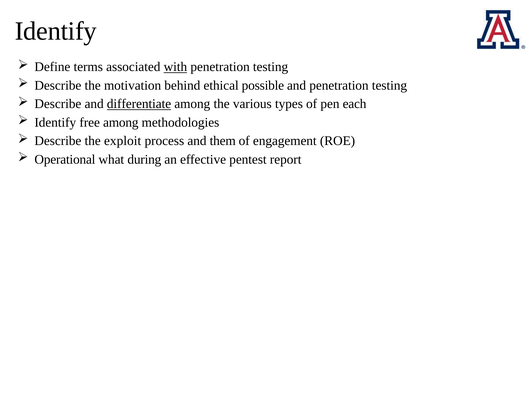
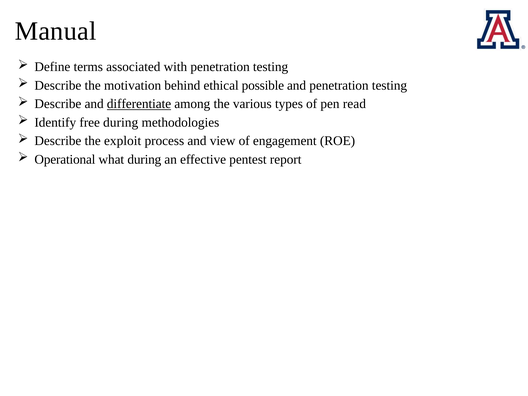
Identify at (56, 31): Identify -> Manual
with underline: present -> none
each: each -> read
free among: among -> during
them: them -> view
